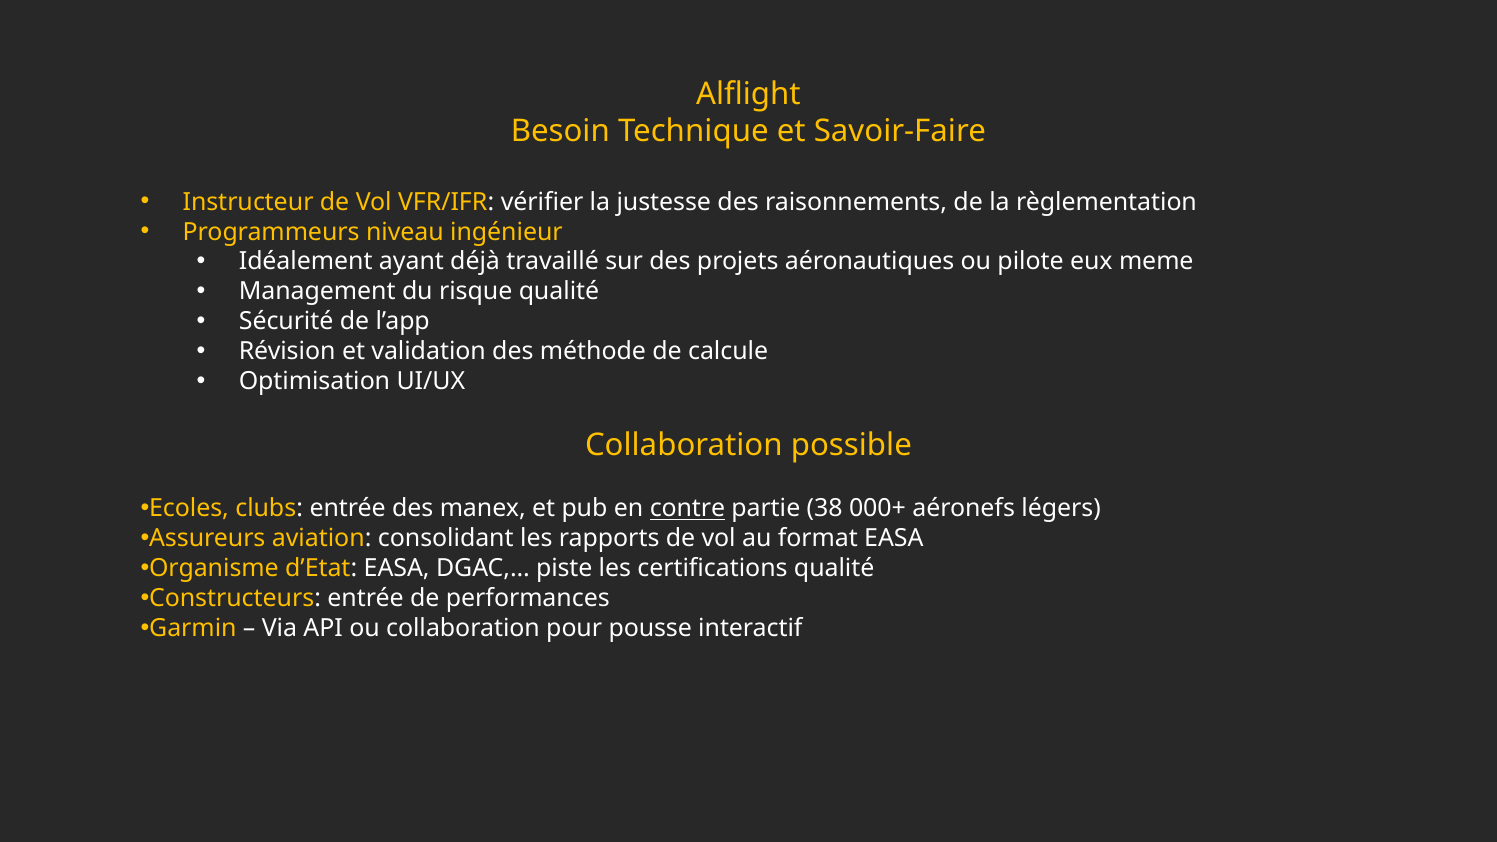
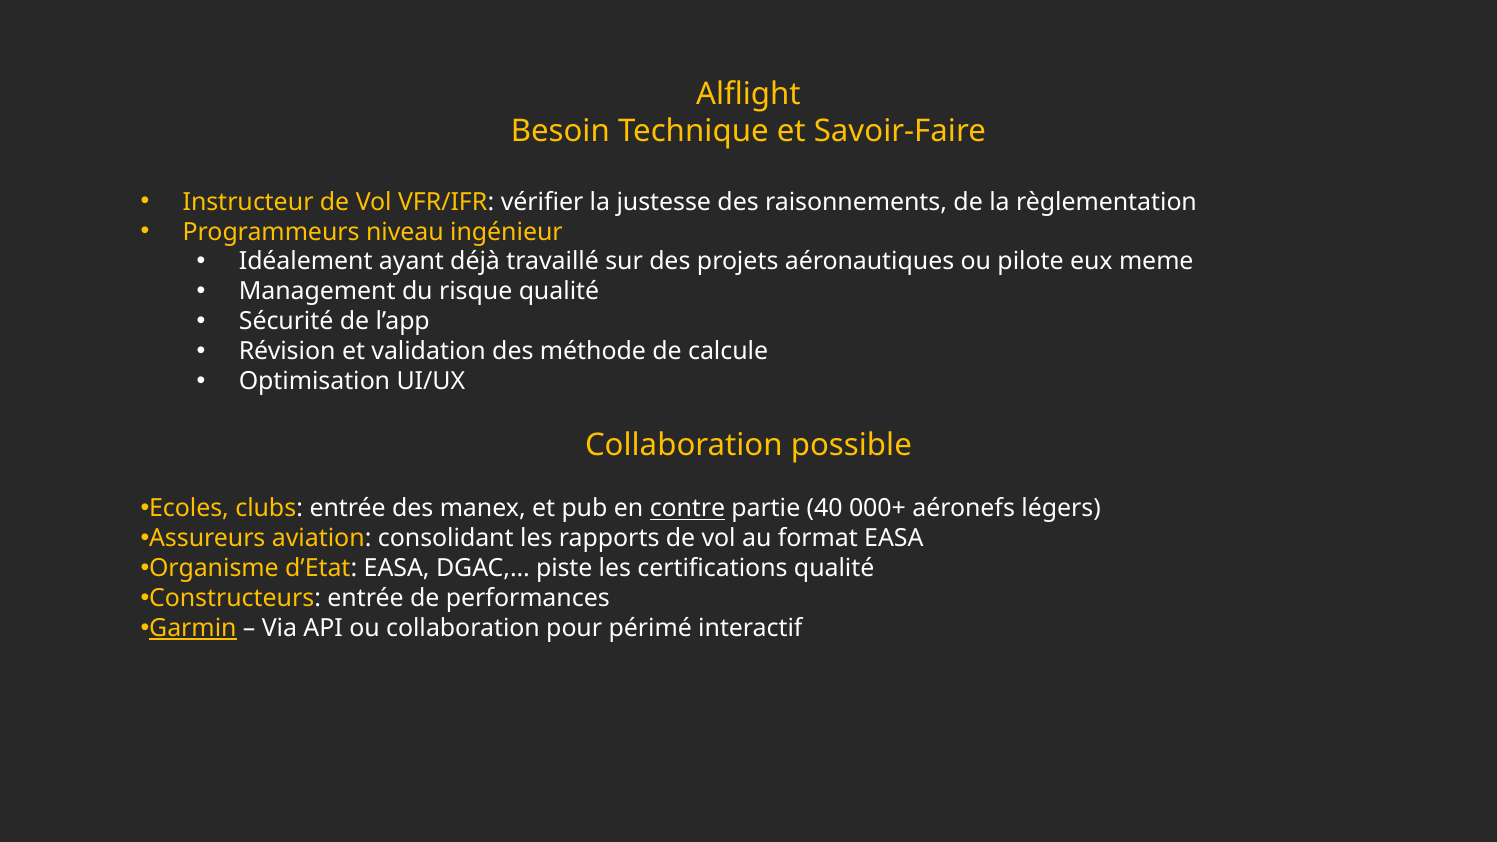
38: 38 -> 40
Garmin underline: none -> present
pousse: pousse -> périmé
